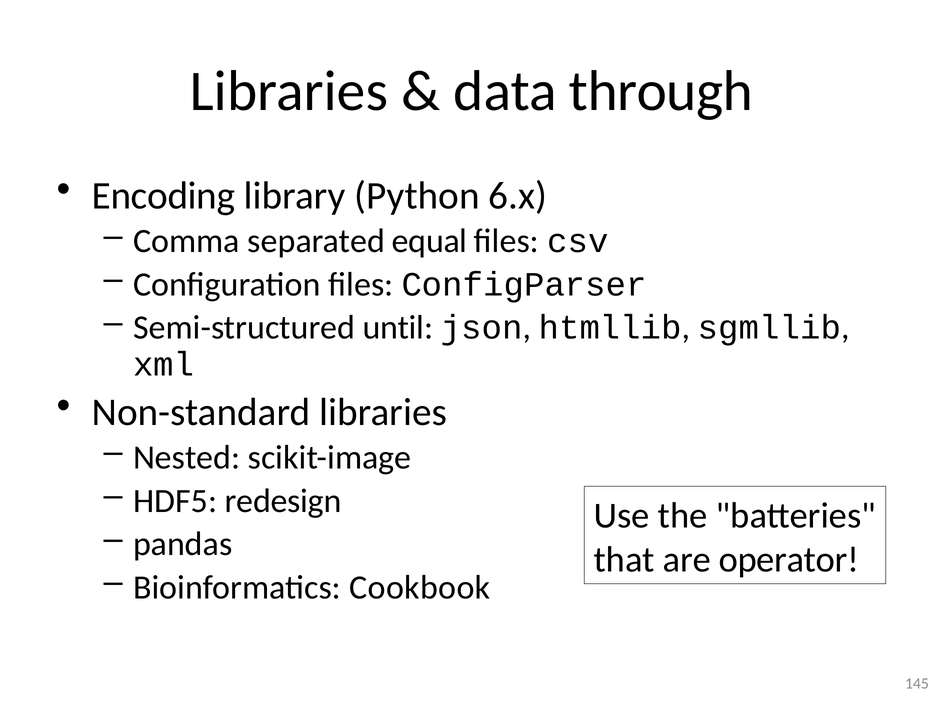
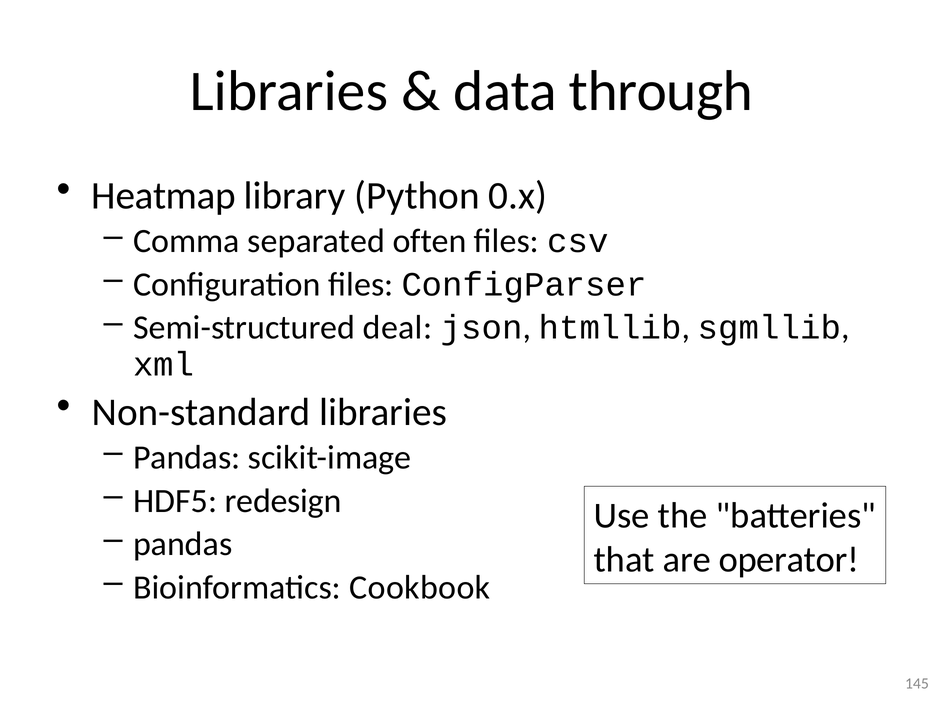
Encoding: Encoding -> Heatmap
6.x: 6.x -> 0.x
equal: equal -> often
until: until -> deal
Nested at (187, 458): Nested -> Pandas
